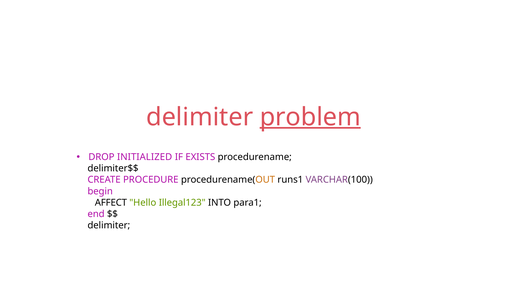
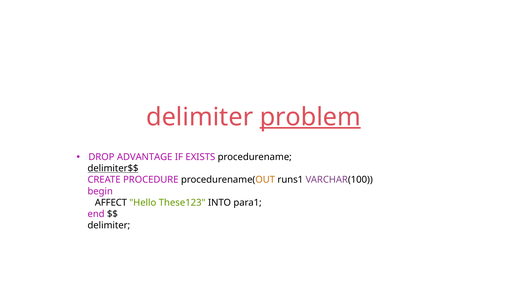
INITIALIZED: INITIALIZED -> ADVANTAGE
delimiter$$ underline: none -> present
Illegal123: Illegal123 -> These123
